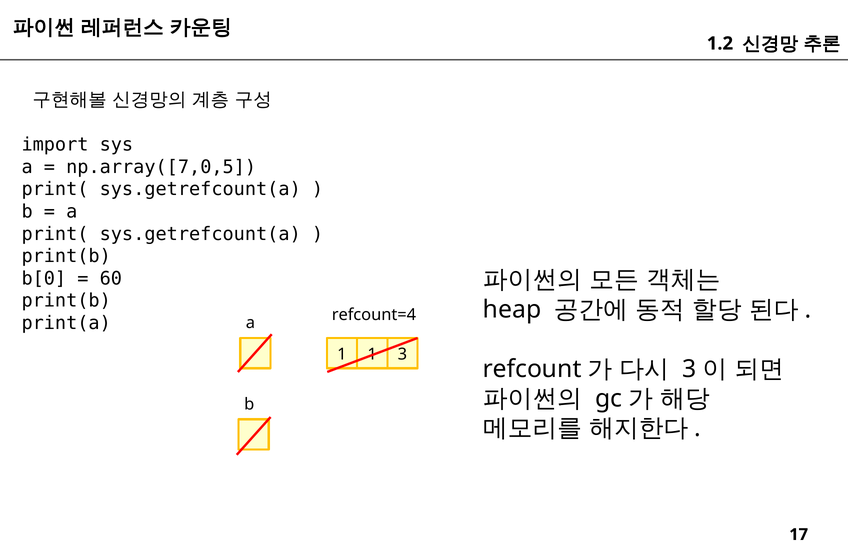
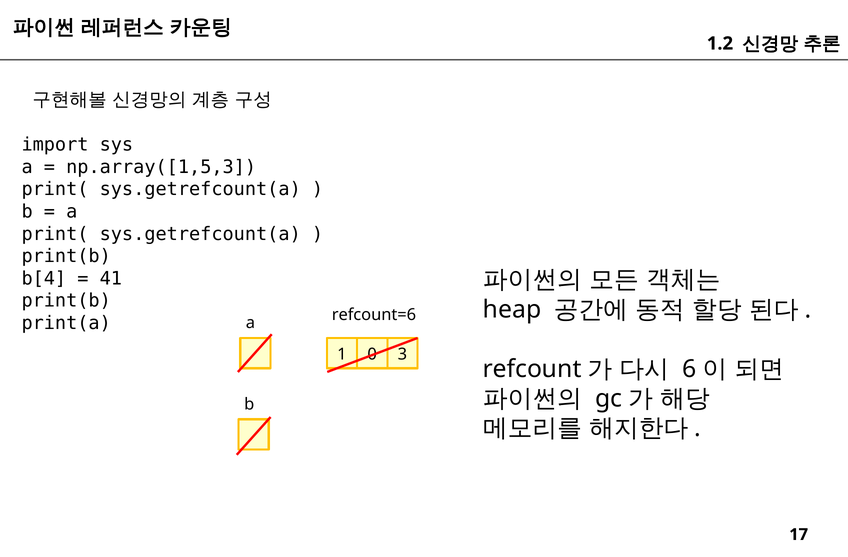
np.array([7,0,5: np.array([7,0,5 -> np.array([1,5,3
b[0: b[0 -> b[4
60: 60 -> 41
refcount=4: refcount=4 -> refcount=6
1 1: 1 -> 0
3 at (689, 369): 3 -> 6
